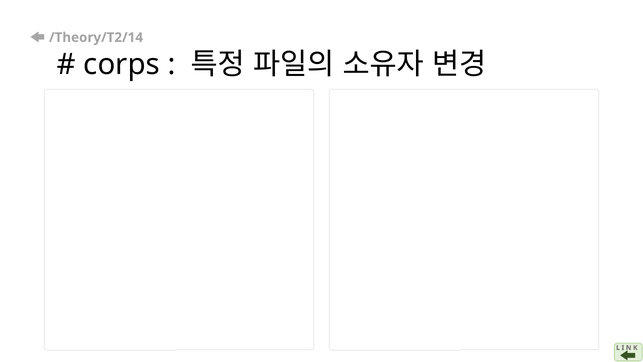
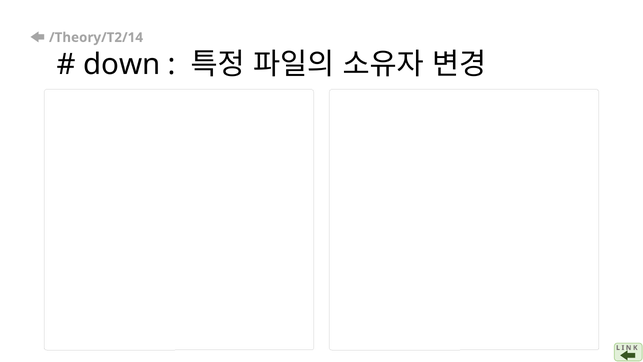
corps: corps -> down
